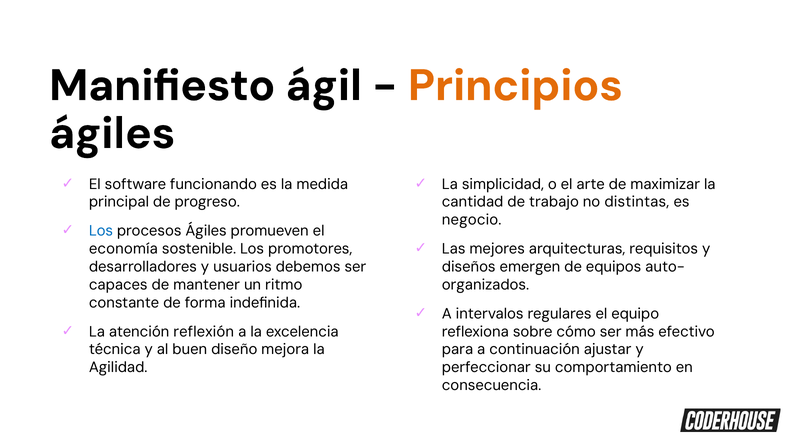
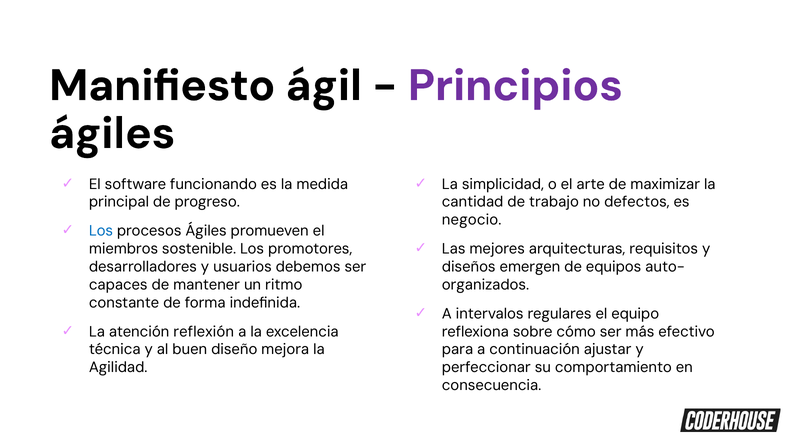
Principios colour: orange -> purple
distintas: distintas -> defectos
economía: economía -> miembros
